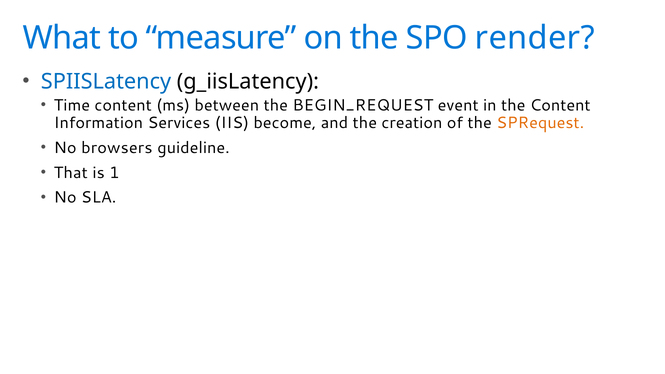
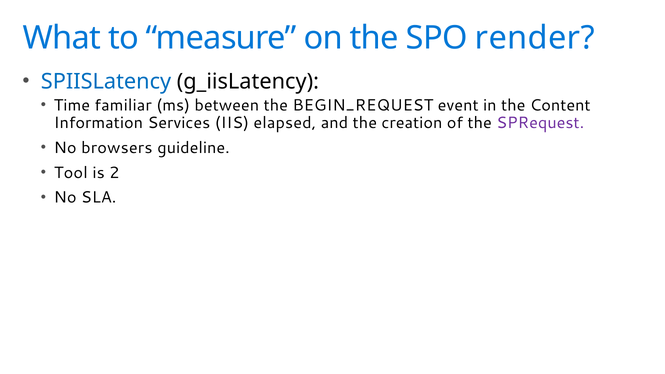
Time content: content -> familiar
become: become -> elapsed
SPRequest colour: orange -> purple
That: That -> Tool
1: 1 -> 2
